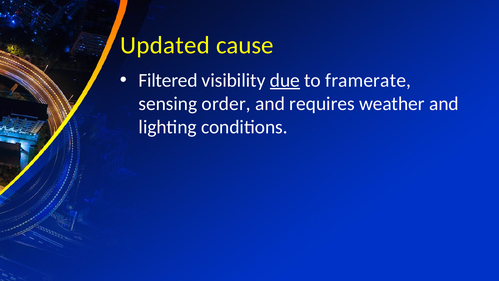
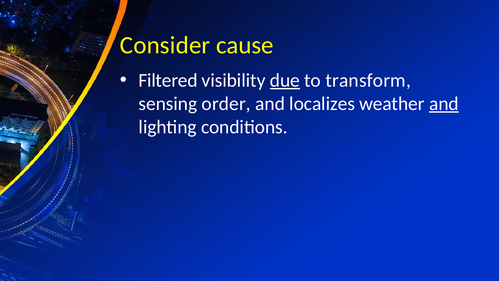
Updated: Updated -> Consider
framerate: framerate -> transform
requires: requires -> localizes
and at (444, 104) underline: none -> present
